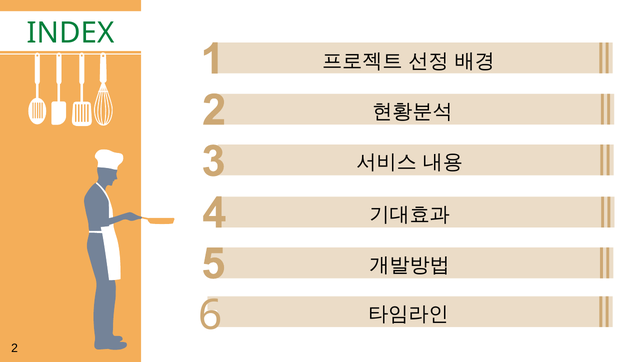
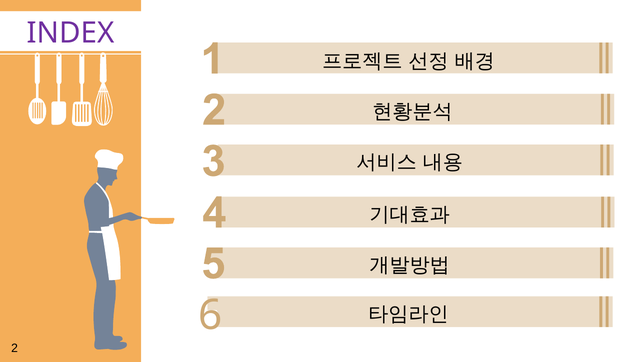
INDEX colour: green -> purple
